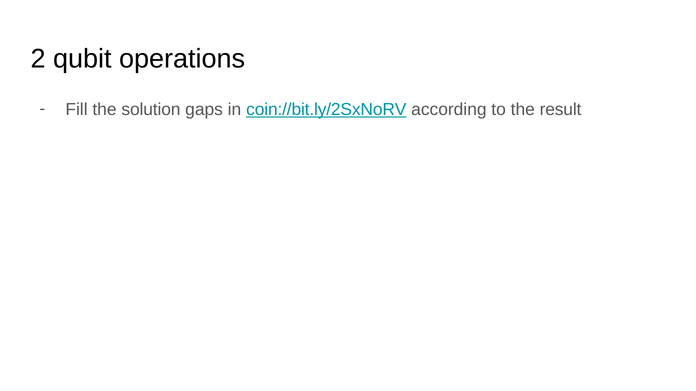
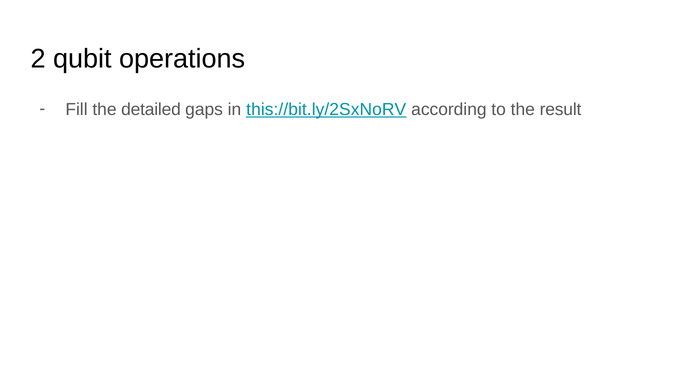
solution: solution -> detailed
coin://bit.ly/2SxNoRV: coin://bit.ly/2SxNoRV -> this://bit.ly/2SxNoRV
